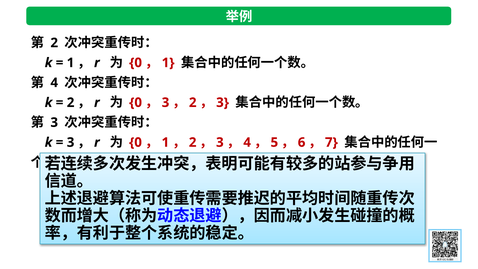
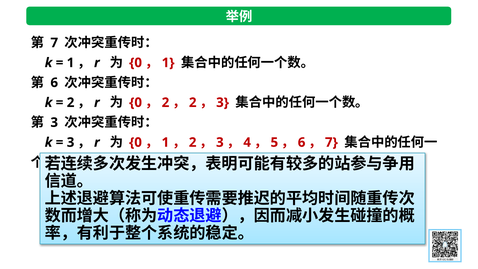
2 at (54, 43): 2 -> 7
4 at (54, 83): 4 -> 6
3 at (166, 103): 3 -> 2
